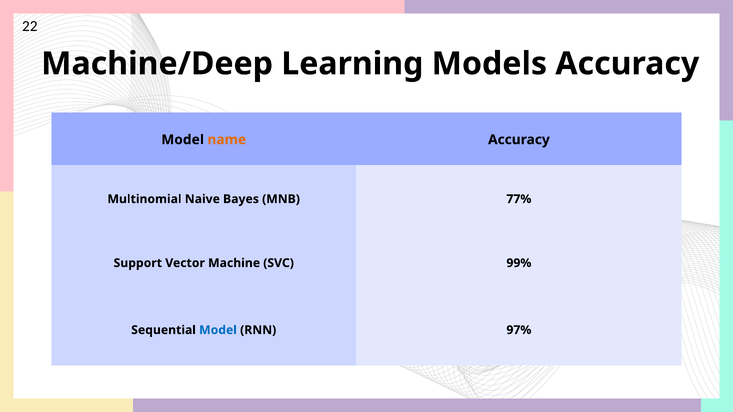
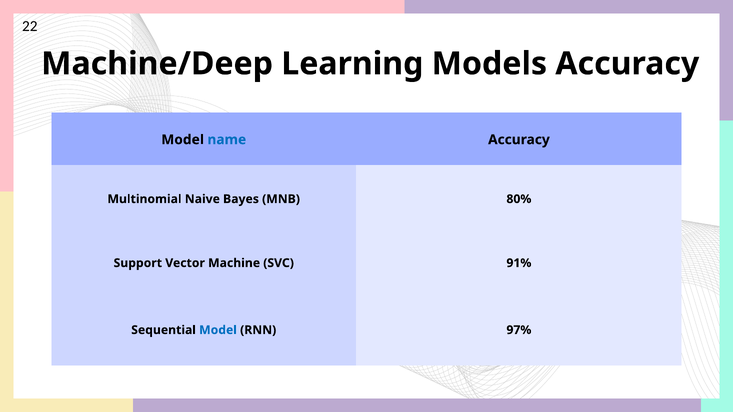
name colour: orange -> blue
77%: 77% -> 80%
99%: 99% -> 91%
